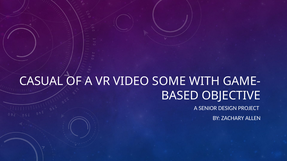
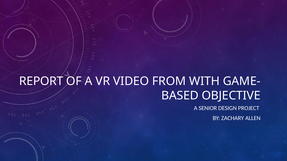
CASUAL: CASUAL -> REPORT
SOME: SOME -> FROM
